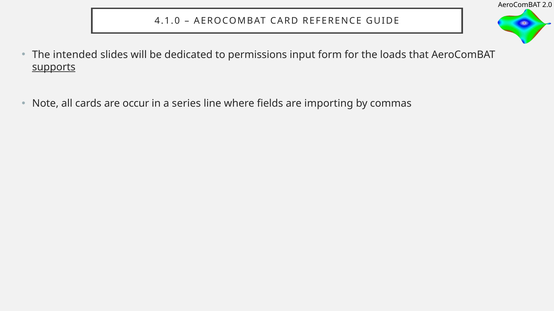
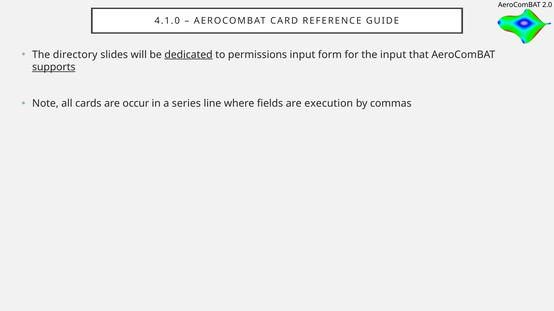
intended: intended -> directory
dedicated underline: none -> present
the loads: loads -> input
importing: importing -> execution
